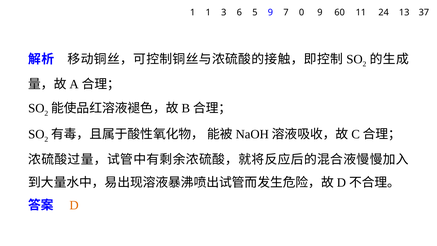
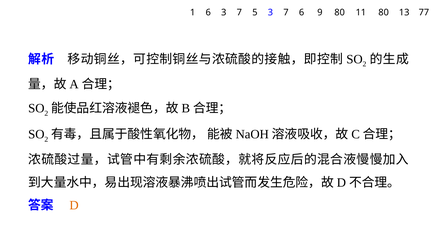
1 1: 1 -> 6
6 at (239, 13): 6 -> 7
5 9: 9 -> 3
7 0: 0 -> 6
9 60: 60 -> 80
11 24: 24 -> 80
37: 37 -> 77
